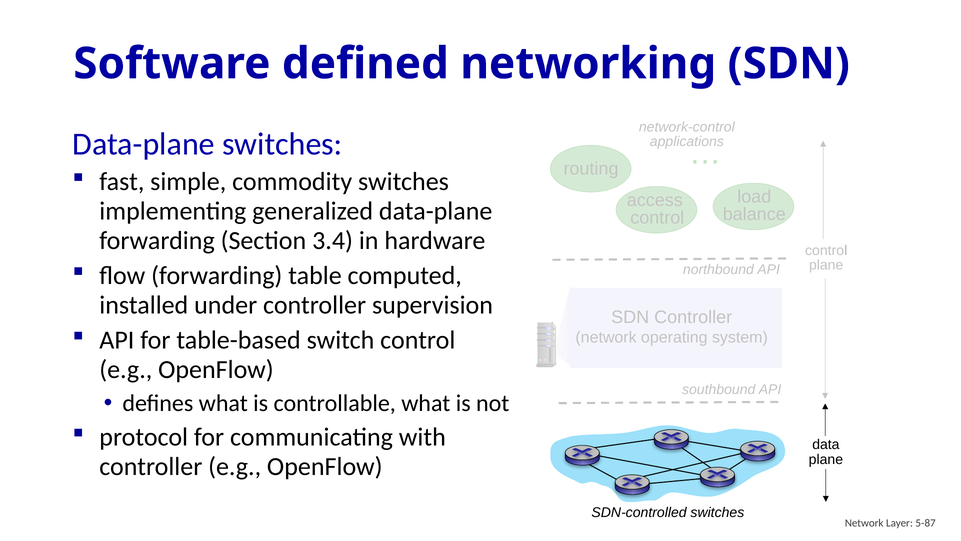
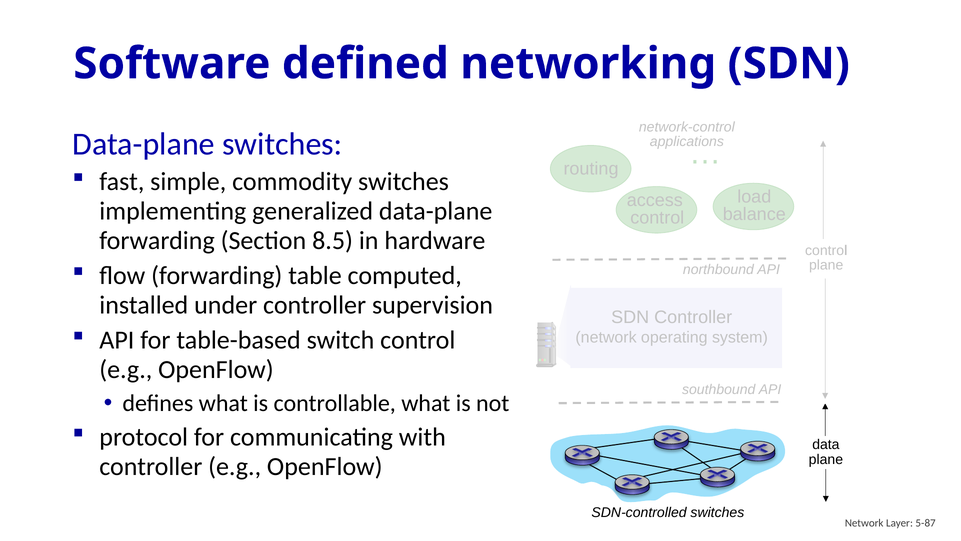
3.4: 3.4 -> 8.5
